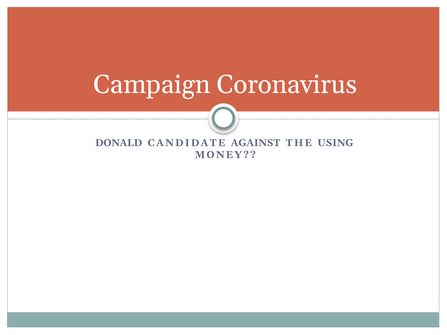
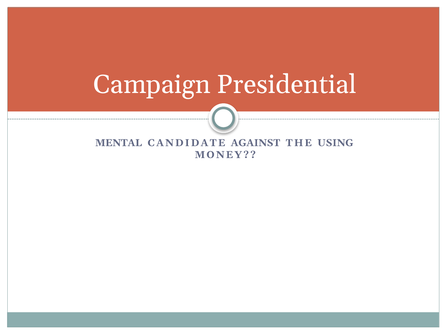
Coronavirus: Coronavirus -> Presidential
DONALD: DONALD -> MENTAL
